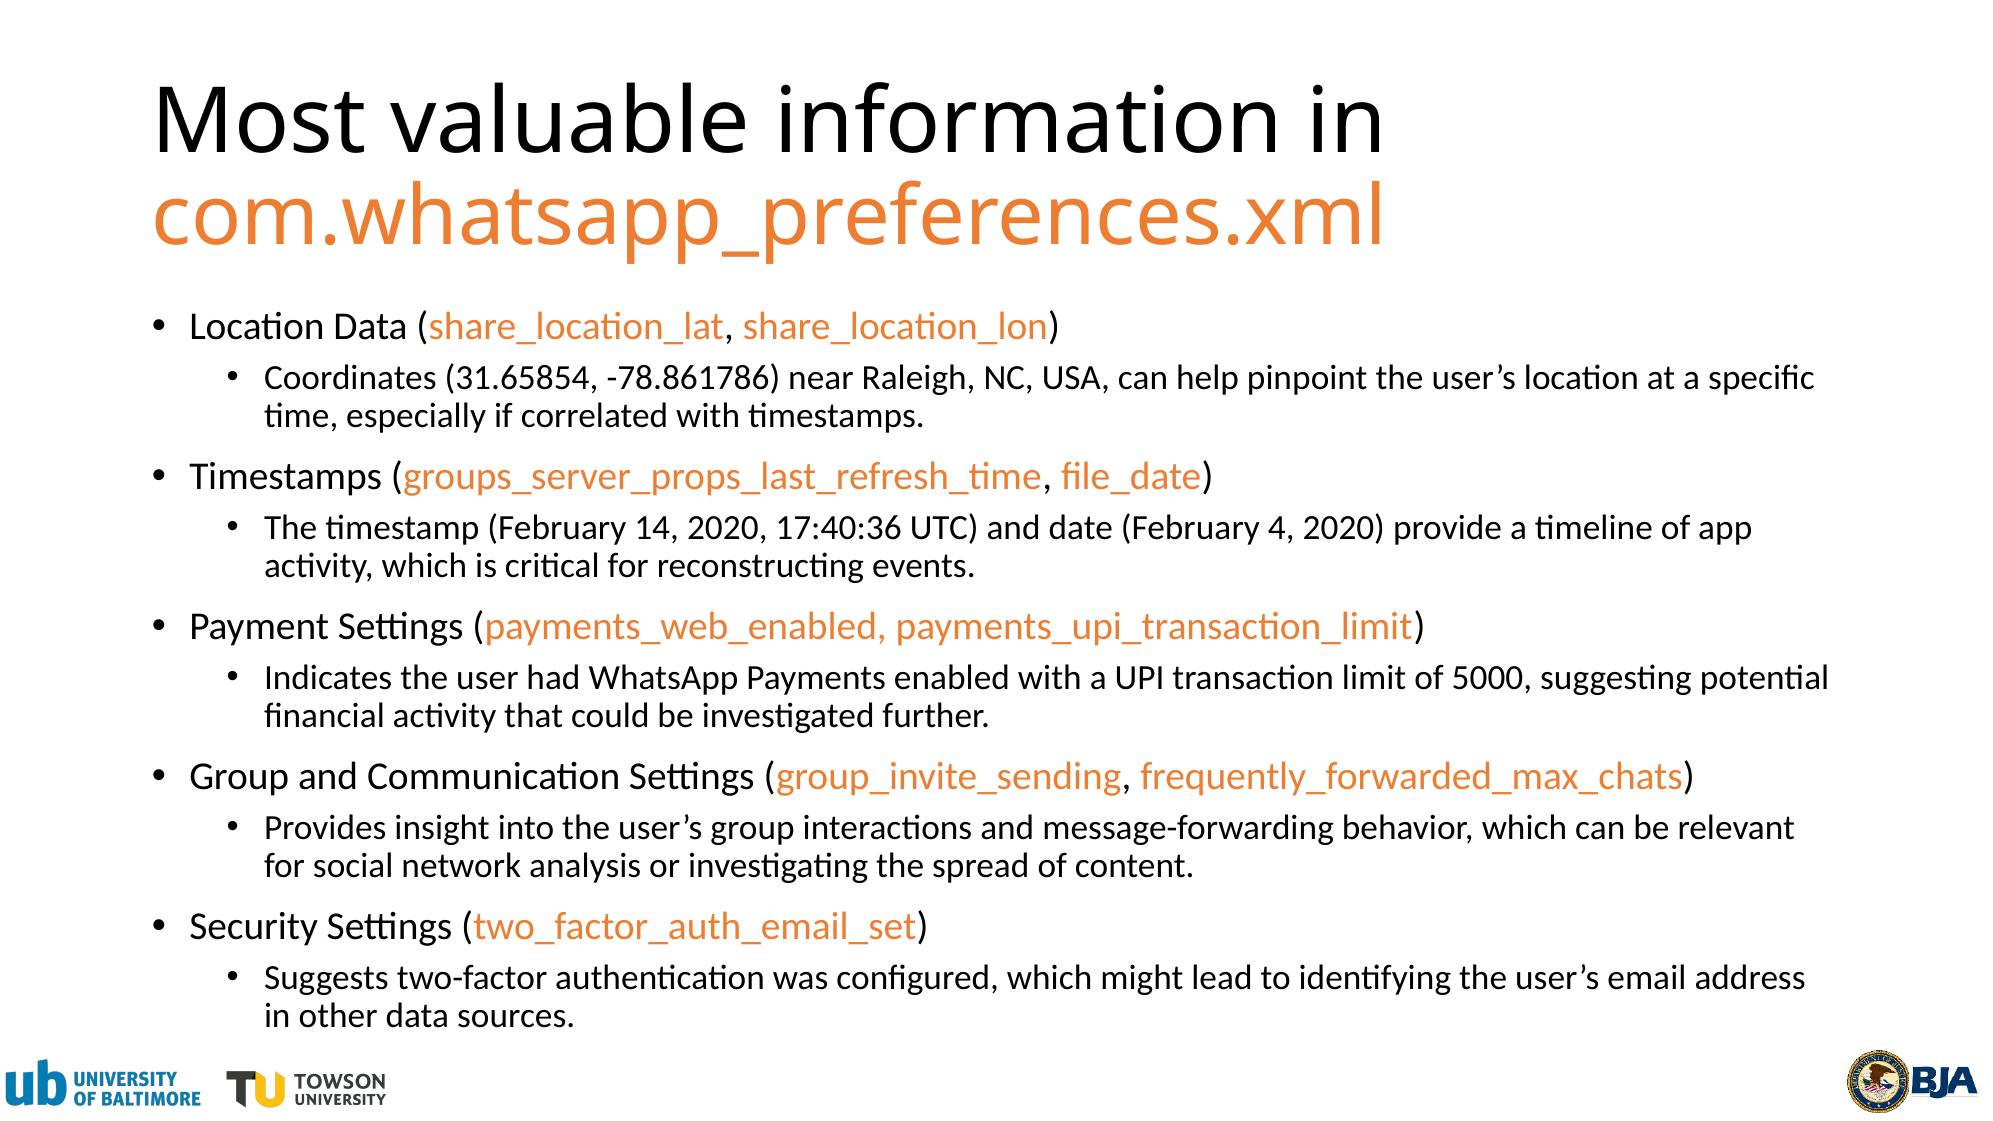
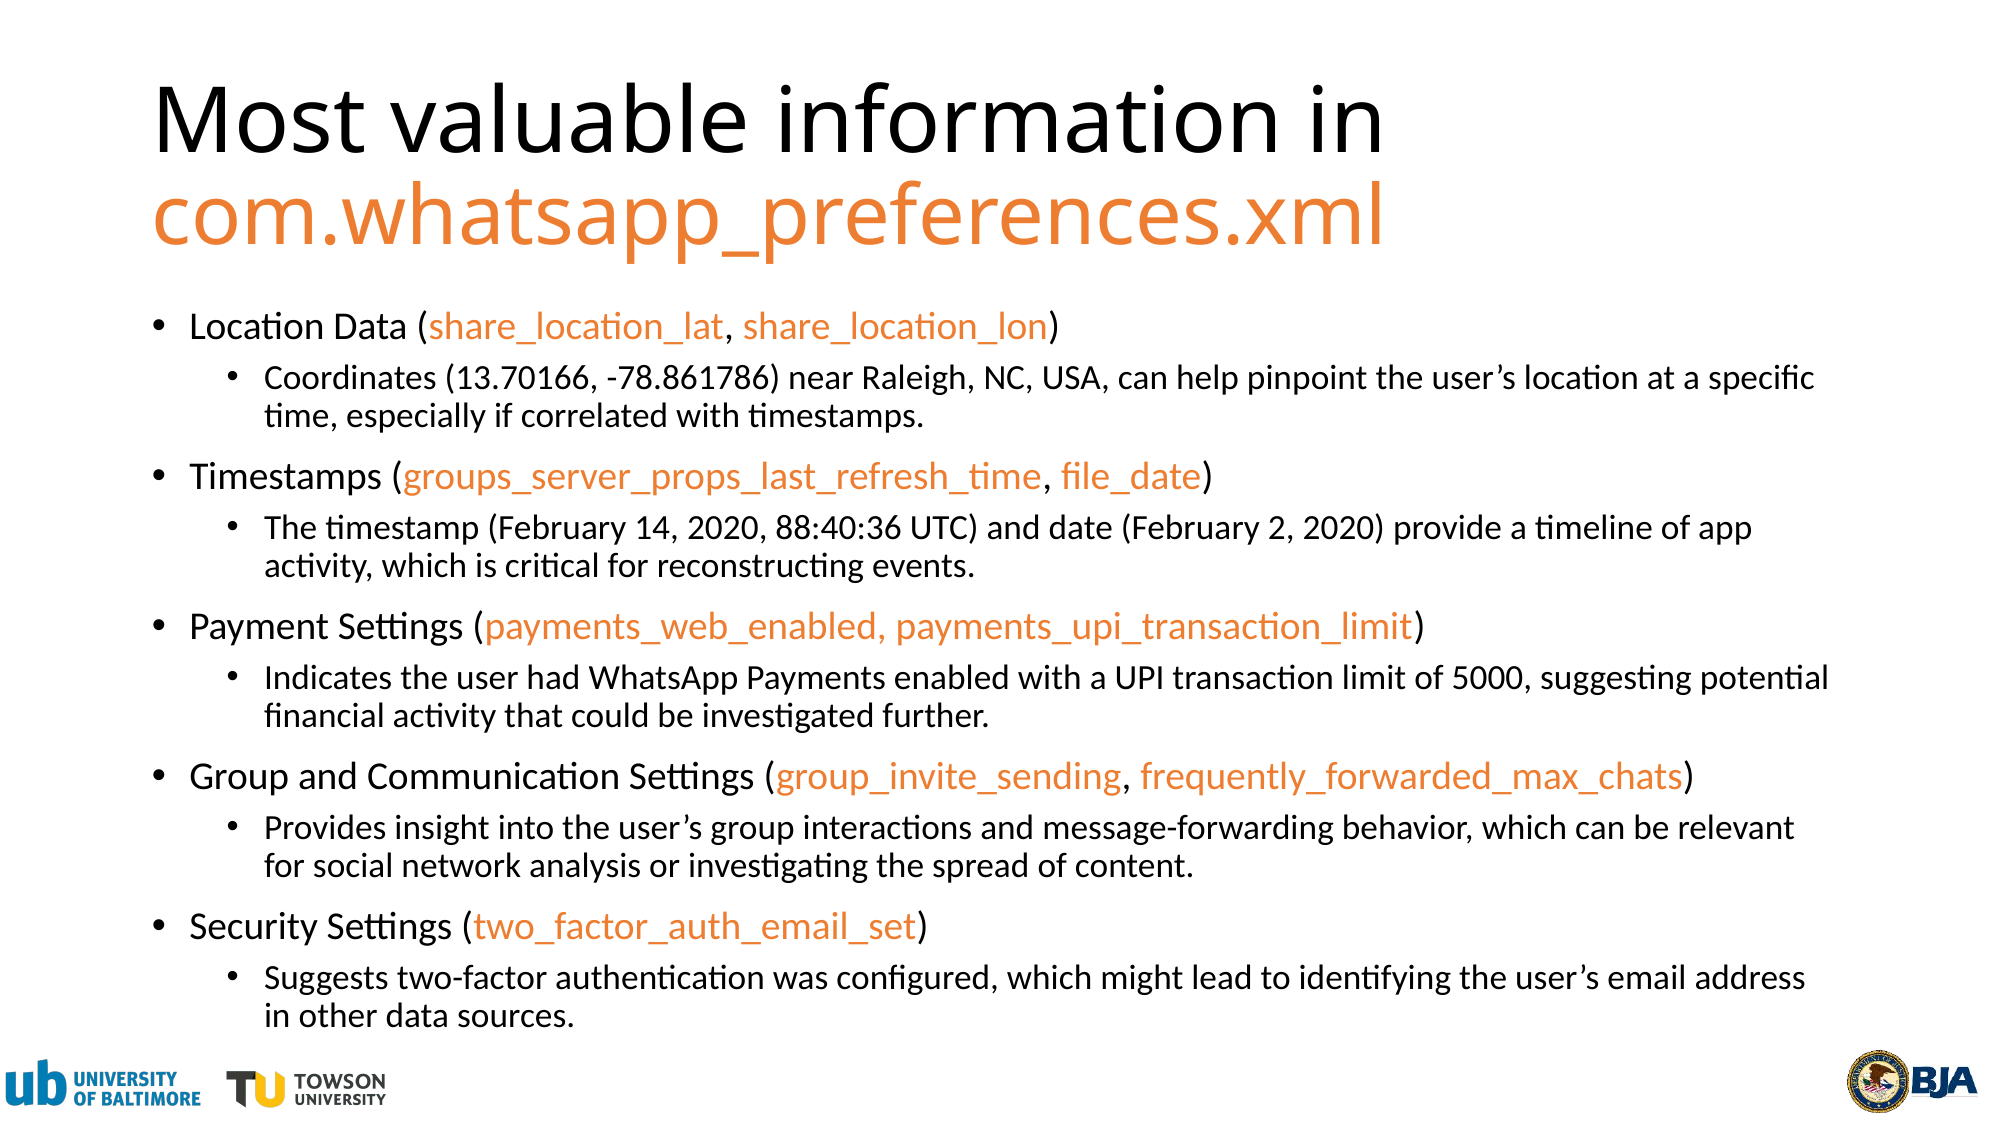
31.65854: 31.65854 -> 13.70166
17:40:36: 17:40:36 -> 88:40:36
4: 4 -> 2
